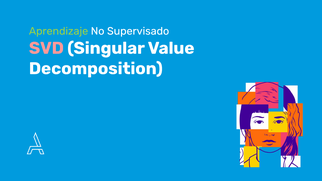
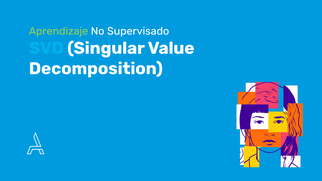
SVD colour: pink -> light blue
